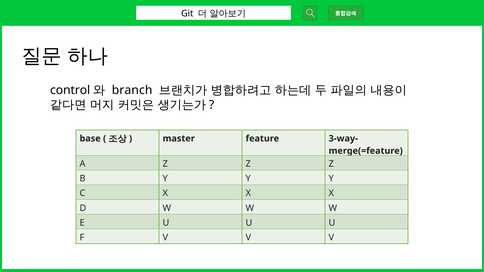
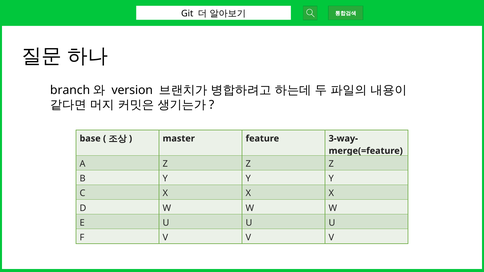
control: control -> branch
branch: branch -> version
